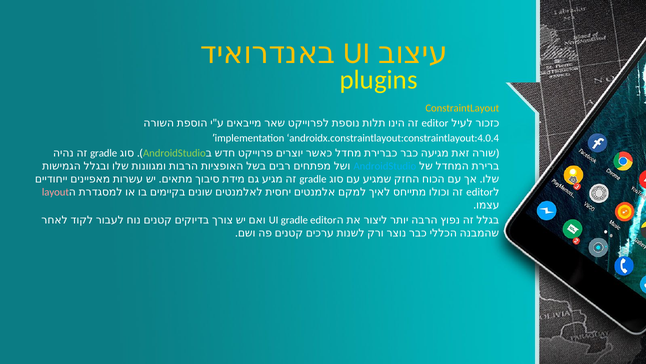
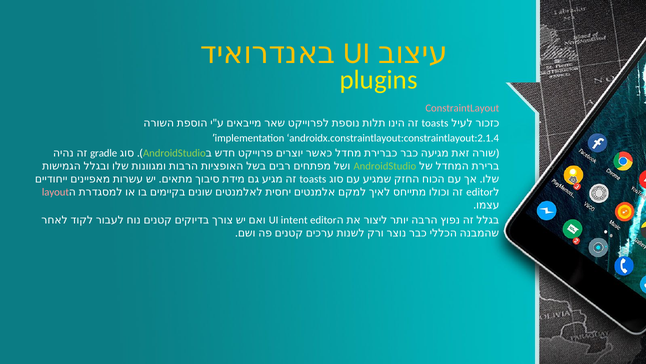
ConstraintLayout colour: yellow -> pink
editor at (435, 123): editor -> toasts
androidx.constraintlayout:constraintlayout:4.0.4: androidx.constraintlayout:constraintlayout:4.0.4 -> androidx.constraintlayout:constraintlayout:2.1.4
AndroidStudio at (385, 166) colour: light blue -> light green
gradle at (313, 179): gradle -> toasts
UI gradle: gradle -> intent
